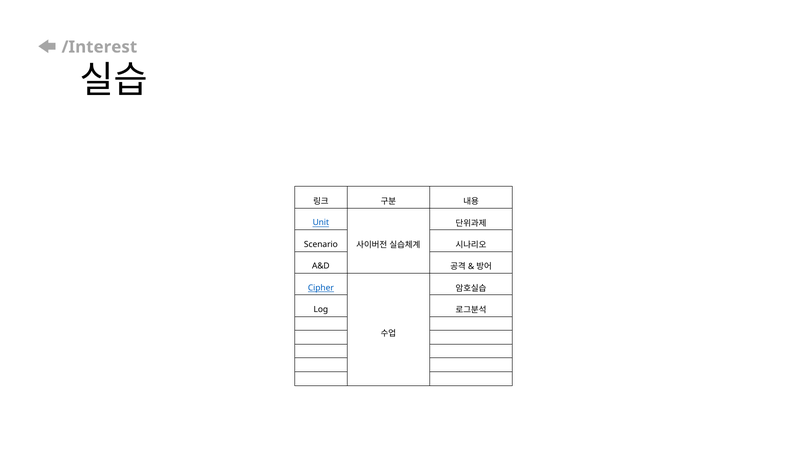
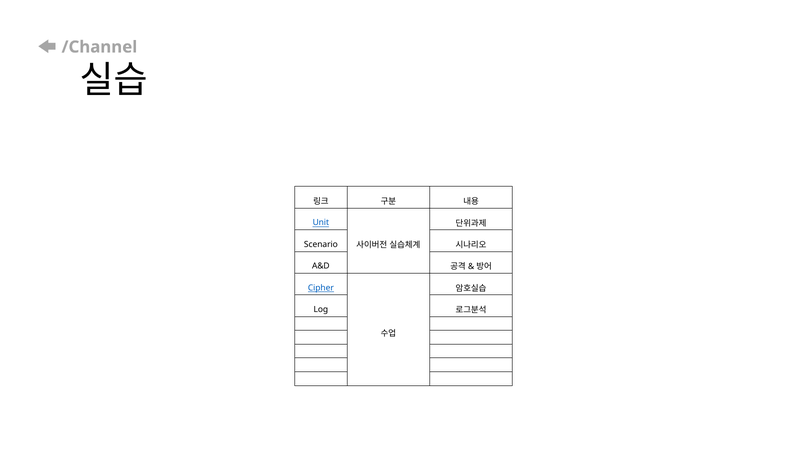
/Interest: /Interest -> /Channel
